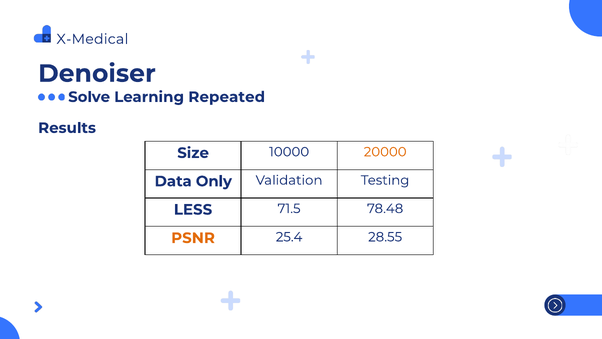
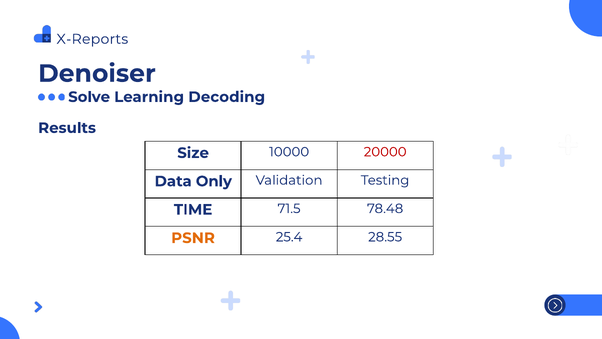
X-Medical: X-Medical -> X-Reports
Repeated: Repeated -> Decoding
20000 colour: orange -> red
LESS: LESS -> TIME
